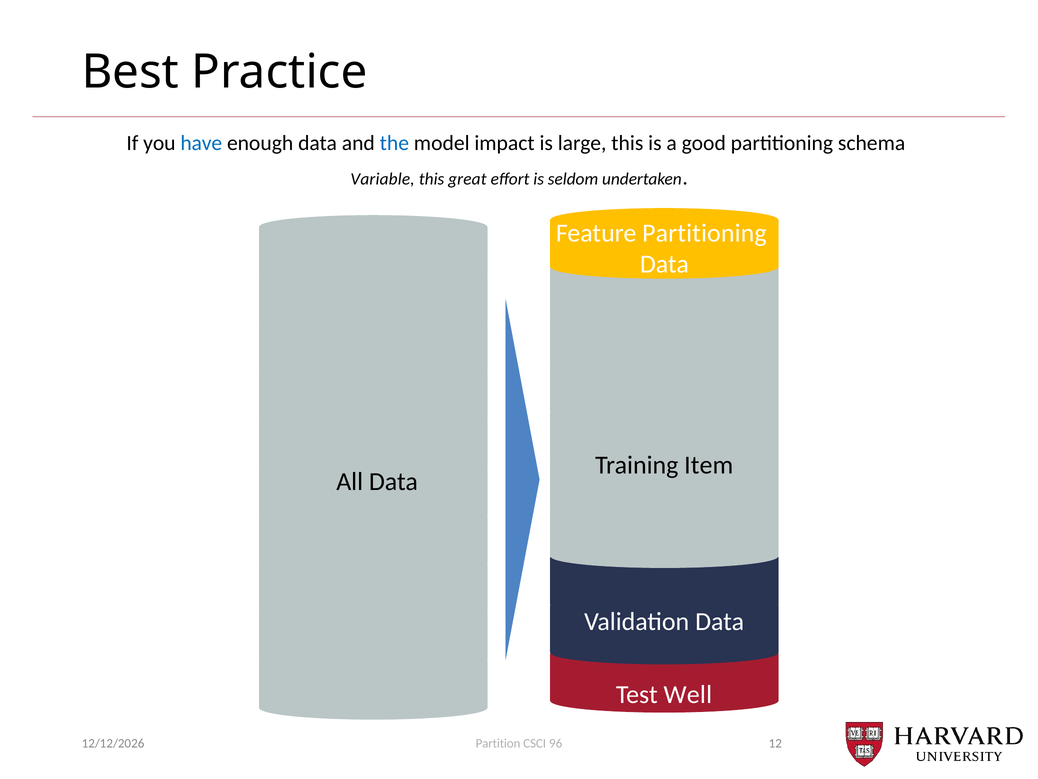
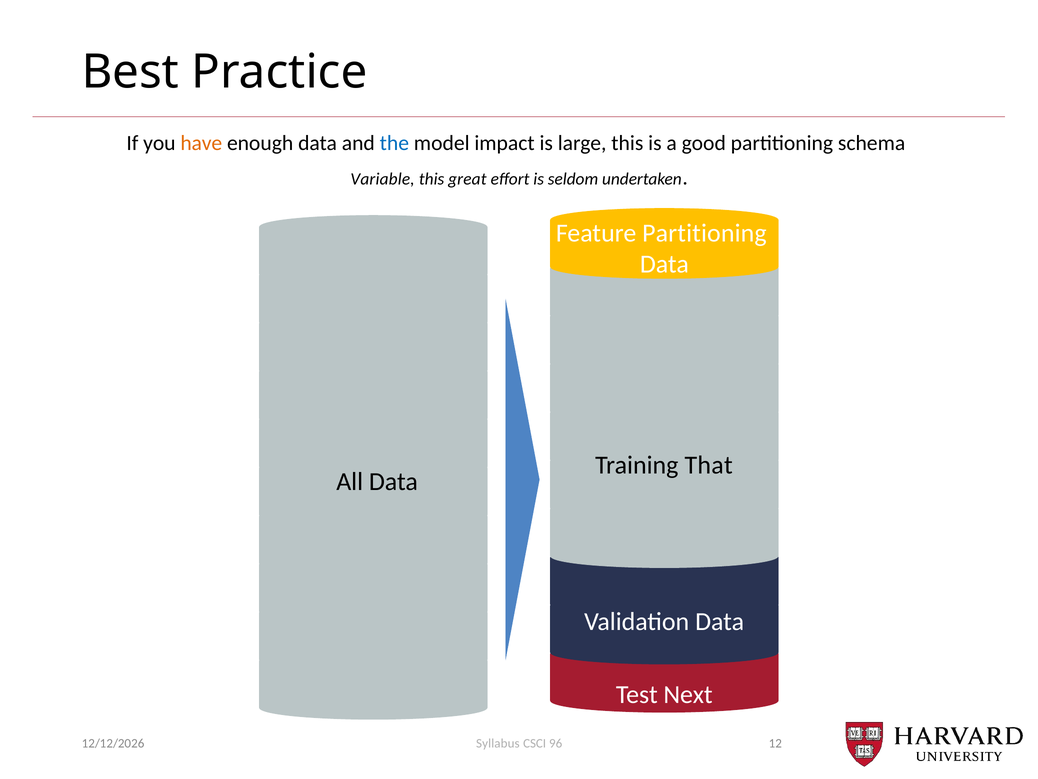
have colour: blue -> orange
Item: Item -> That
Well: Well -> Next
Partition: Partition -> Syllabus
